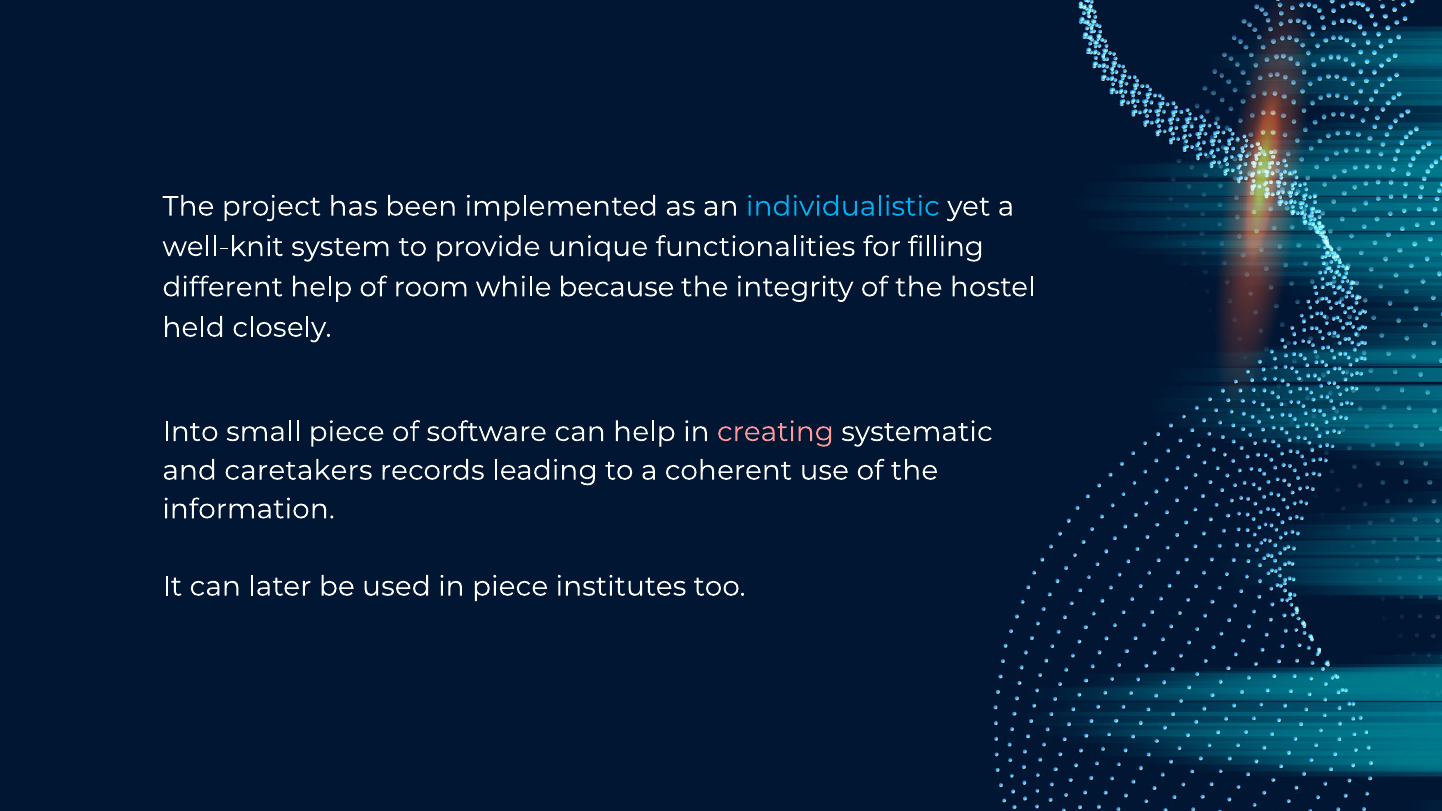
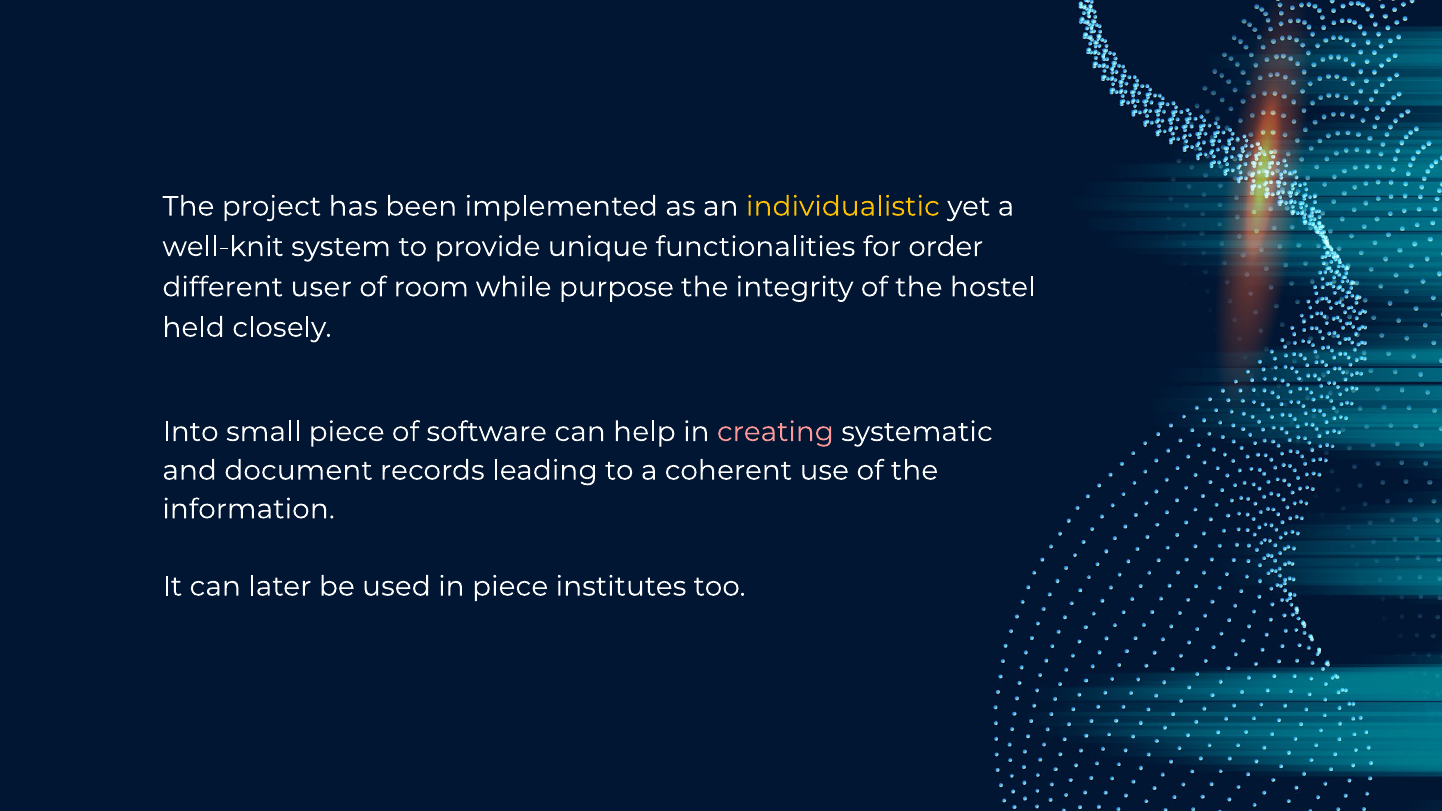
individualistic colour: light blue -> yellow
filling: filling -> order
different help: help -> user
because: because -> purpose
caretakers: caretakers -> document
